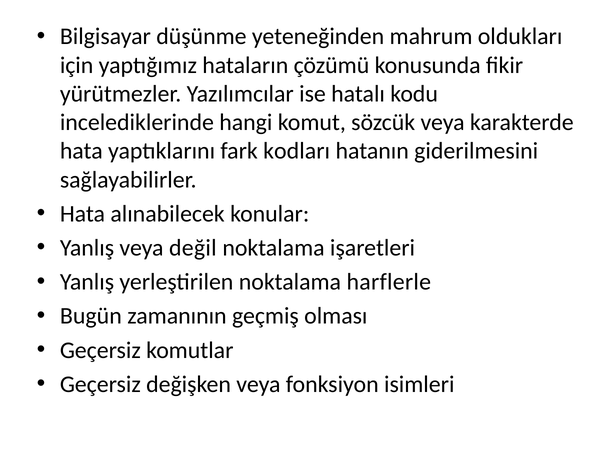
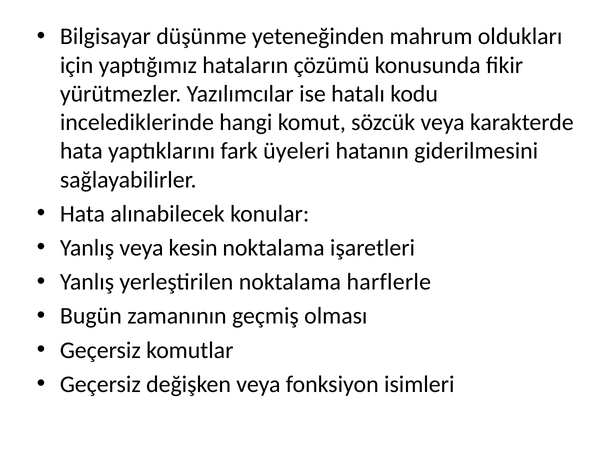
kodları: kodları -> üyeleri
değil: değil -> kesin
